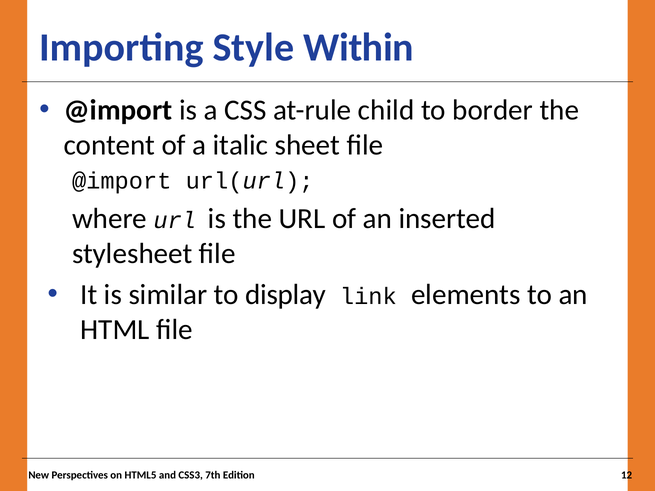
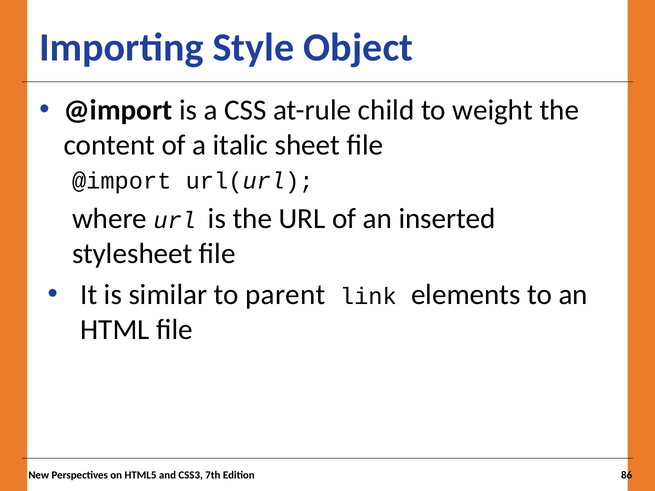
Within: Within -> Object
border: border -> weight
display: display -> parent
12: 12 -> 86
